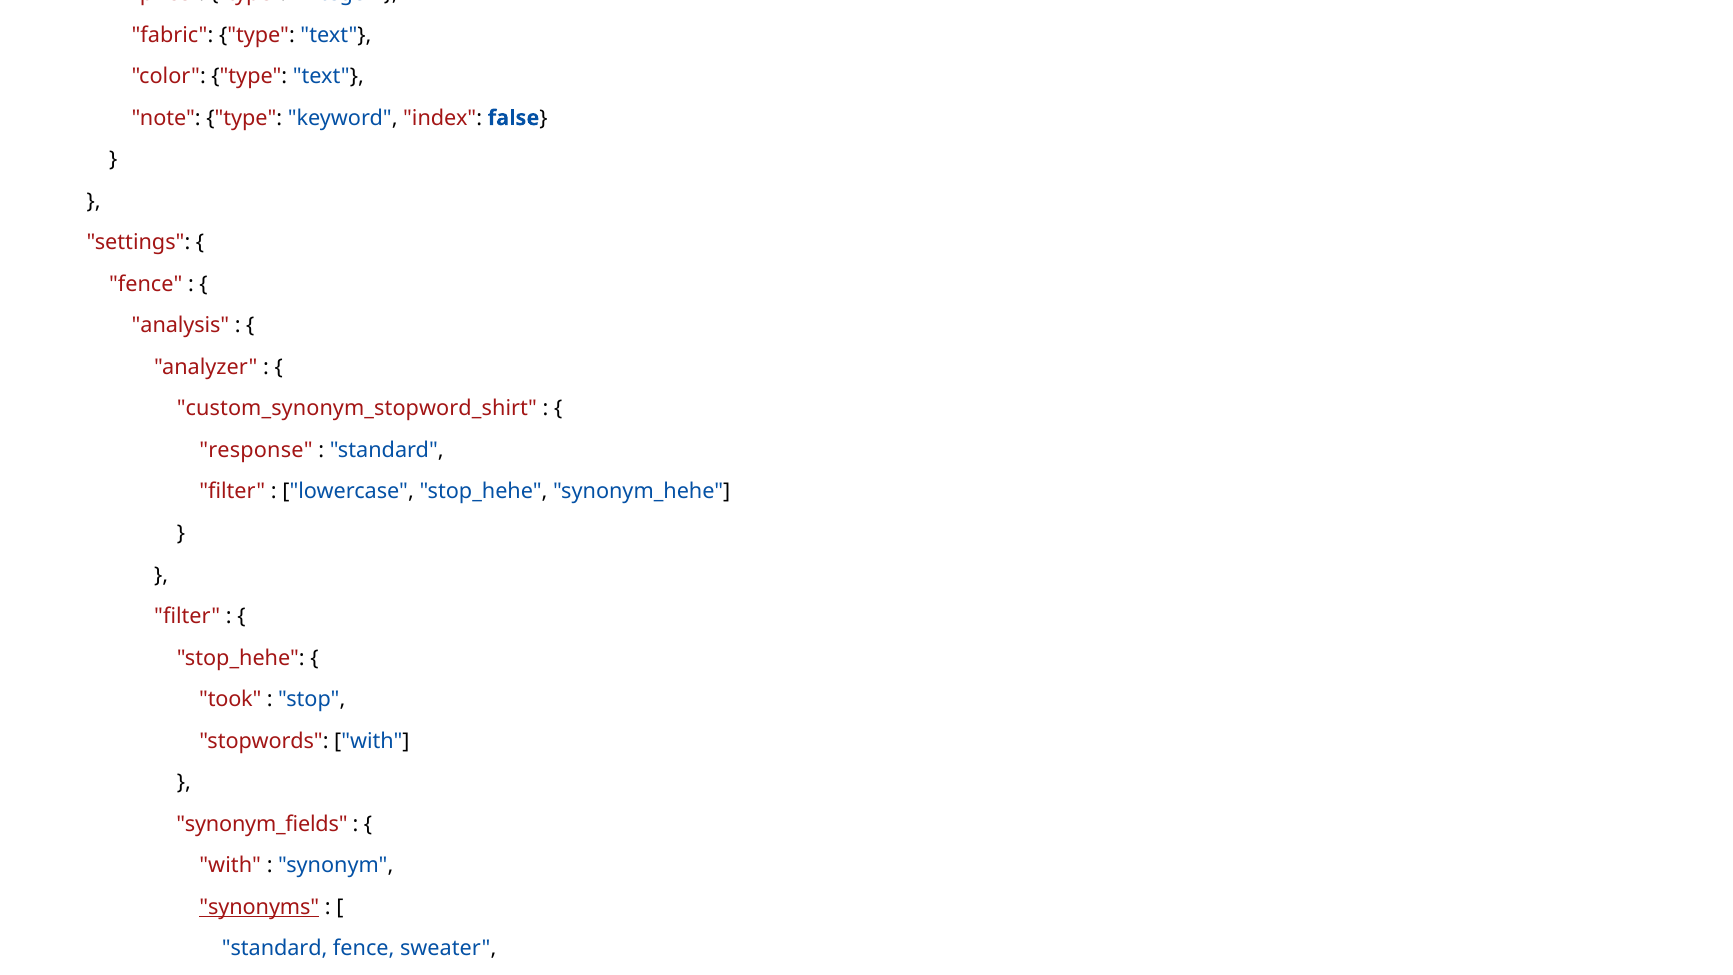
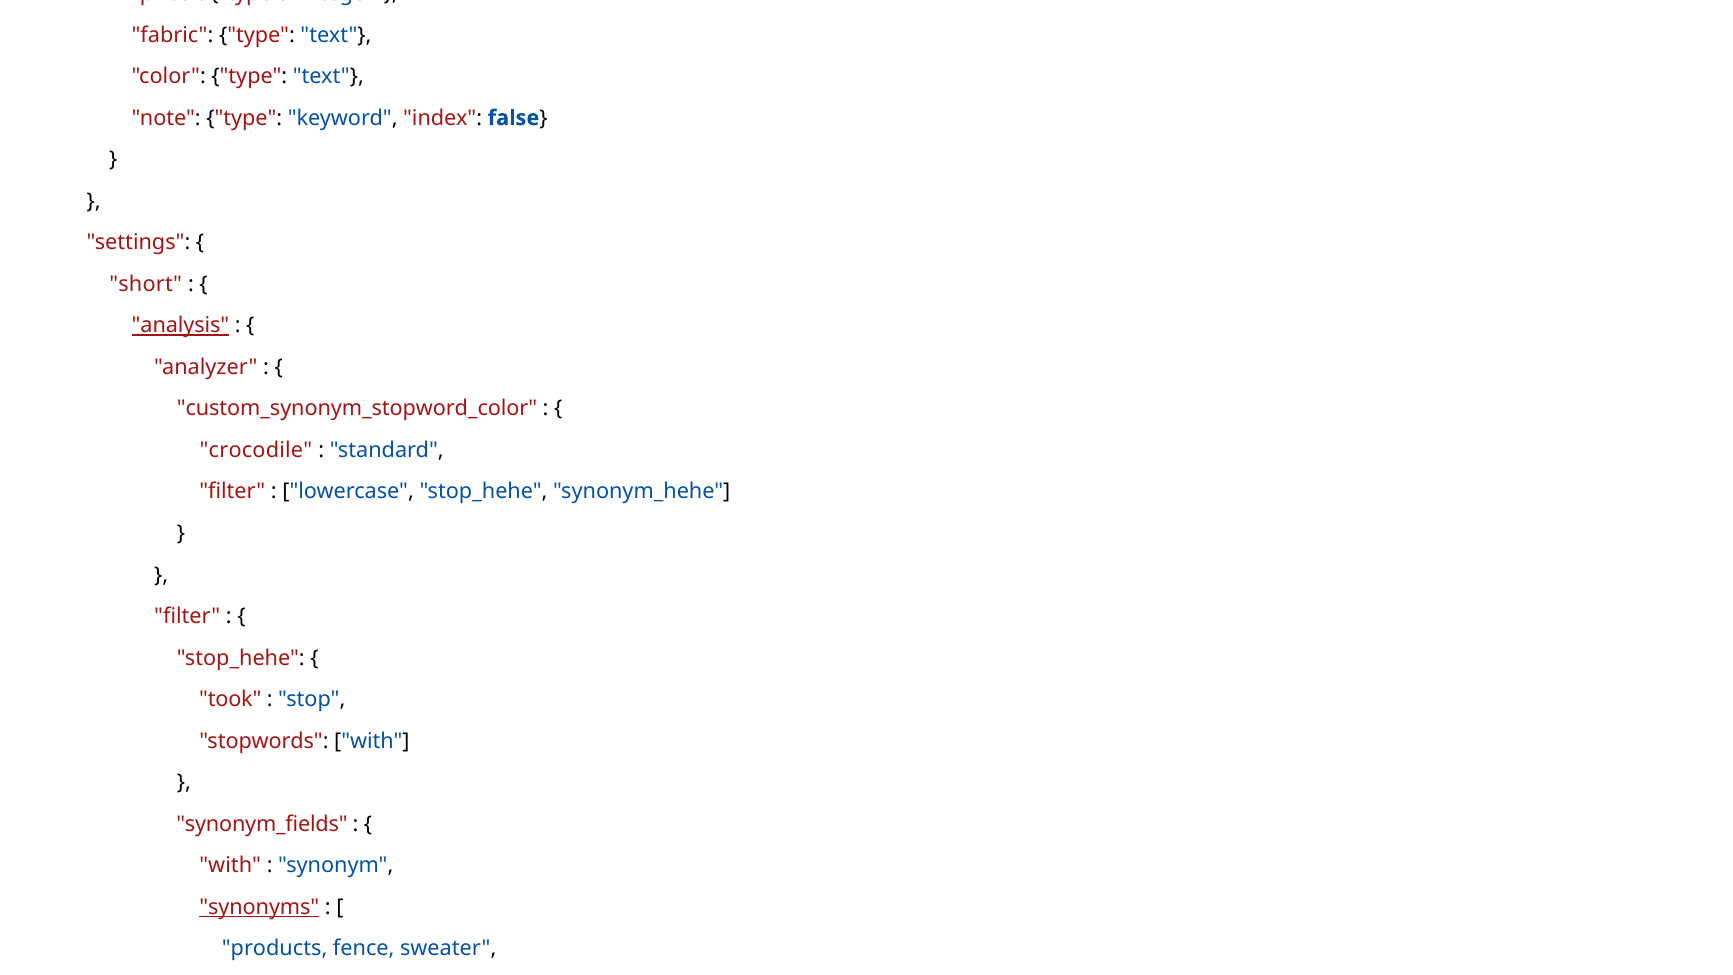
fence at (146, 284): fence -> short
analysis underline: none -> present
custom_synonym_stopword_shirt: custom_synonym_stopword_shirt -> custom_synonym_stopword_color
response: response -> crocodile
standard at (275, 948): standard -> products
